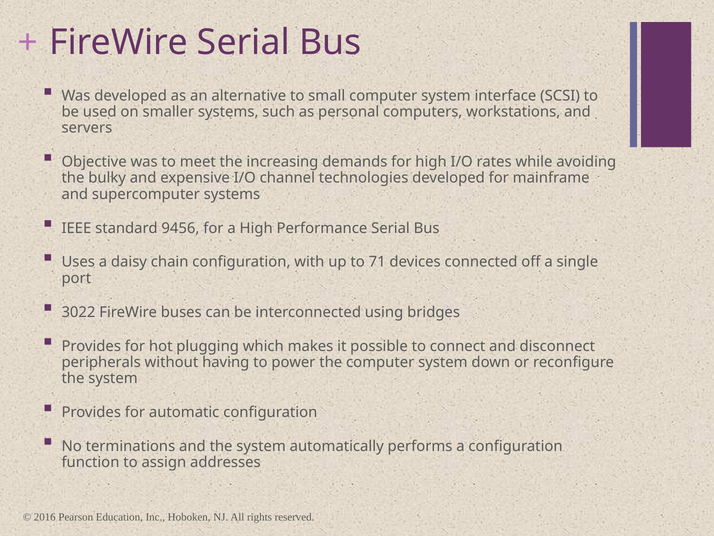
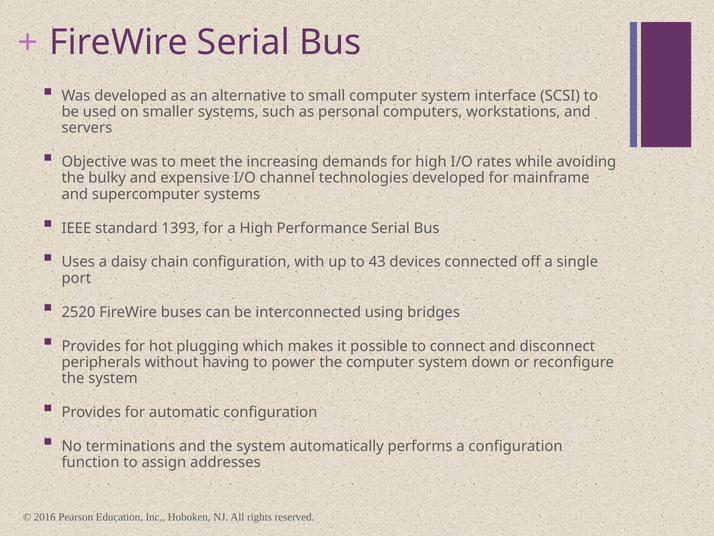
9456: 9456 -> 1393
71: 71 -> 43
3022: 3022 -> 2520
